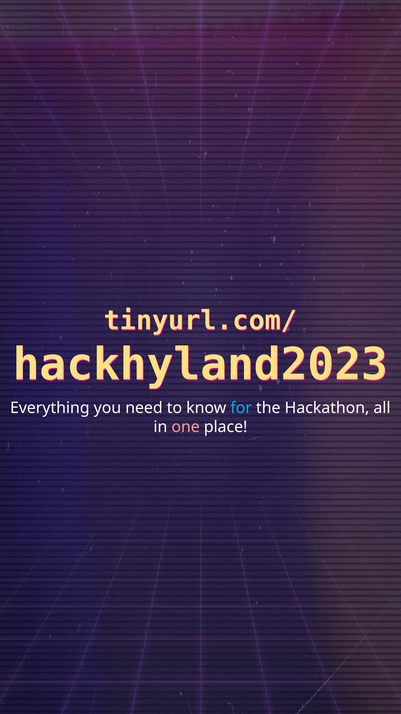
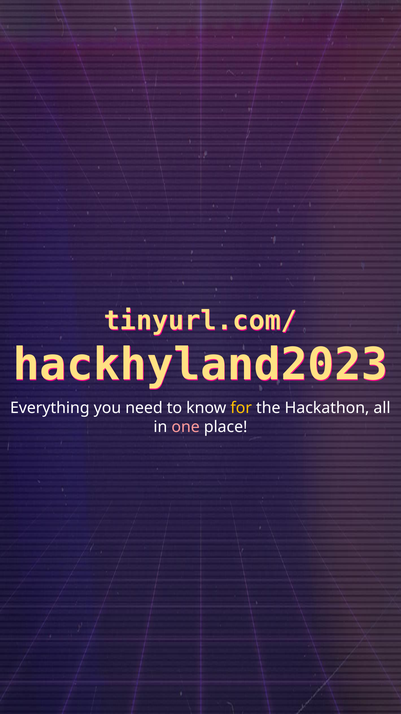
for colour: light blue -> yellow
